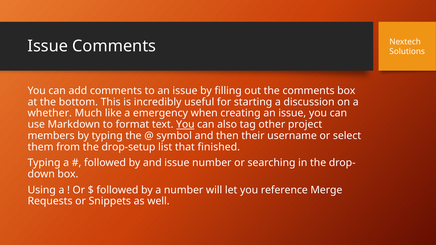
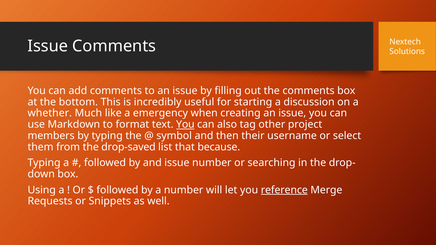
drop-setup: drop-setup -> drop-saved
finished: finished -> because
reference underline: none -> present
